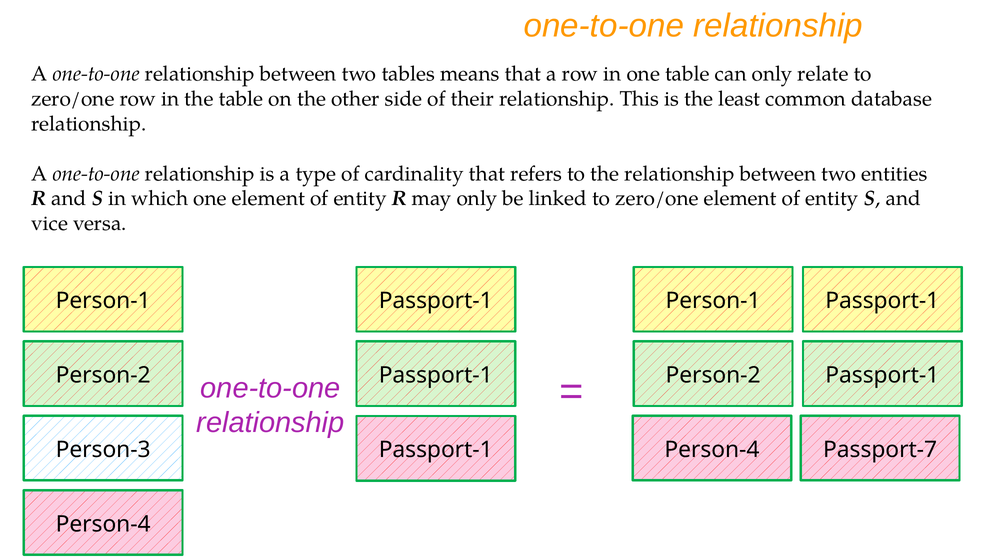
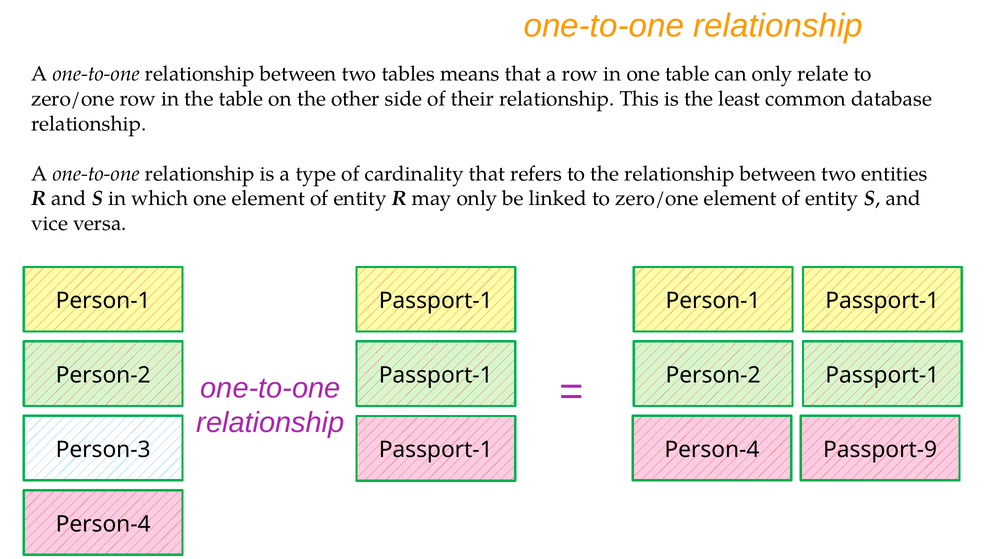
Passport-7: Passport-7 -> Passport-9
